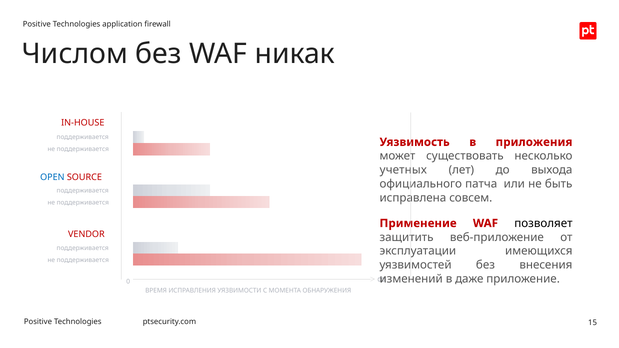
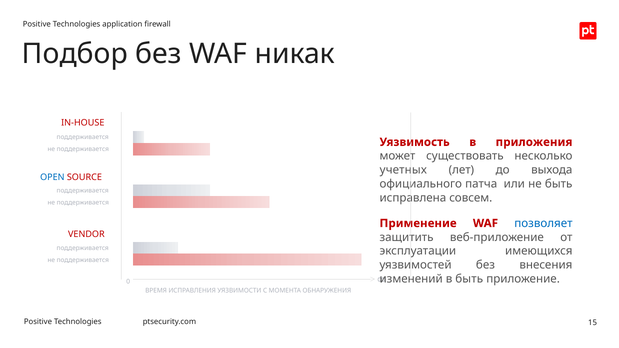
Числом: Числом -> Подбор
позволяет colour: black -> blue
в даже: даже -> быть
